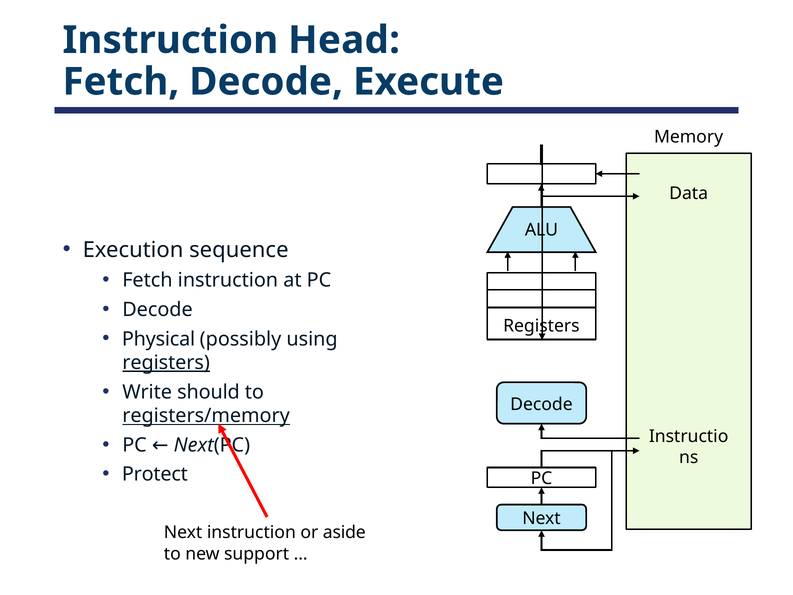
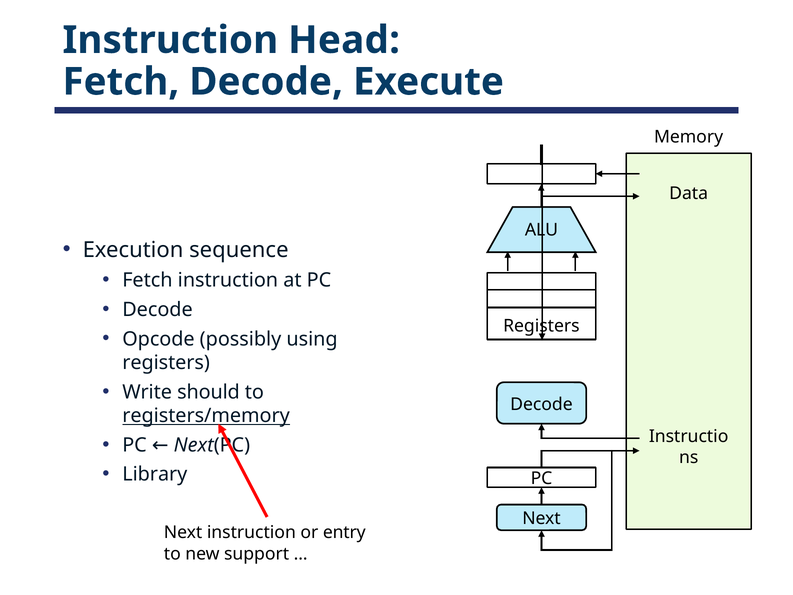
Physical: Physical -> Opcode
registers at (166, 363) underline: present -> none
Protect: Protect -> Library
aside: aside -> entry
